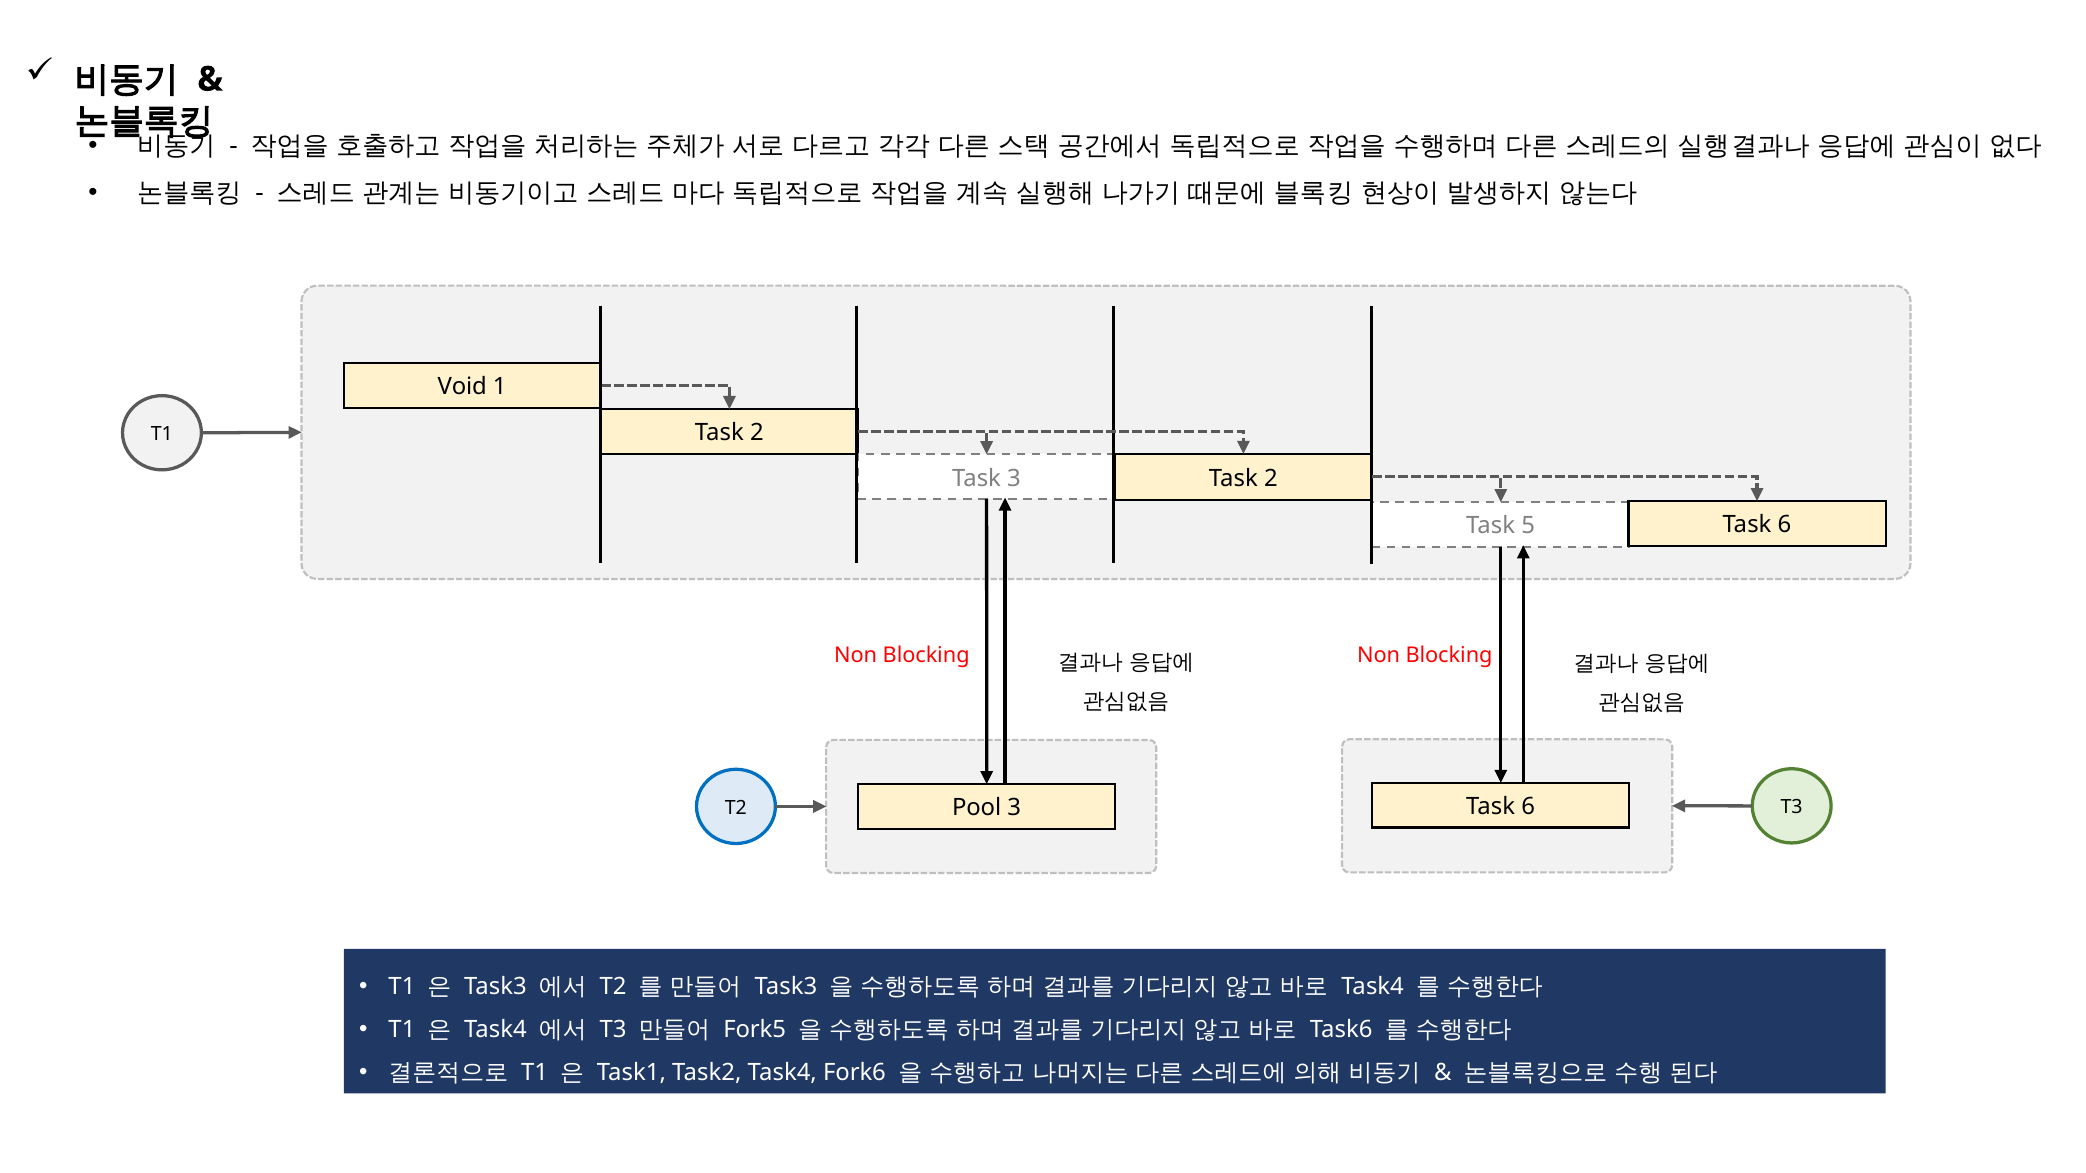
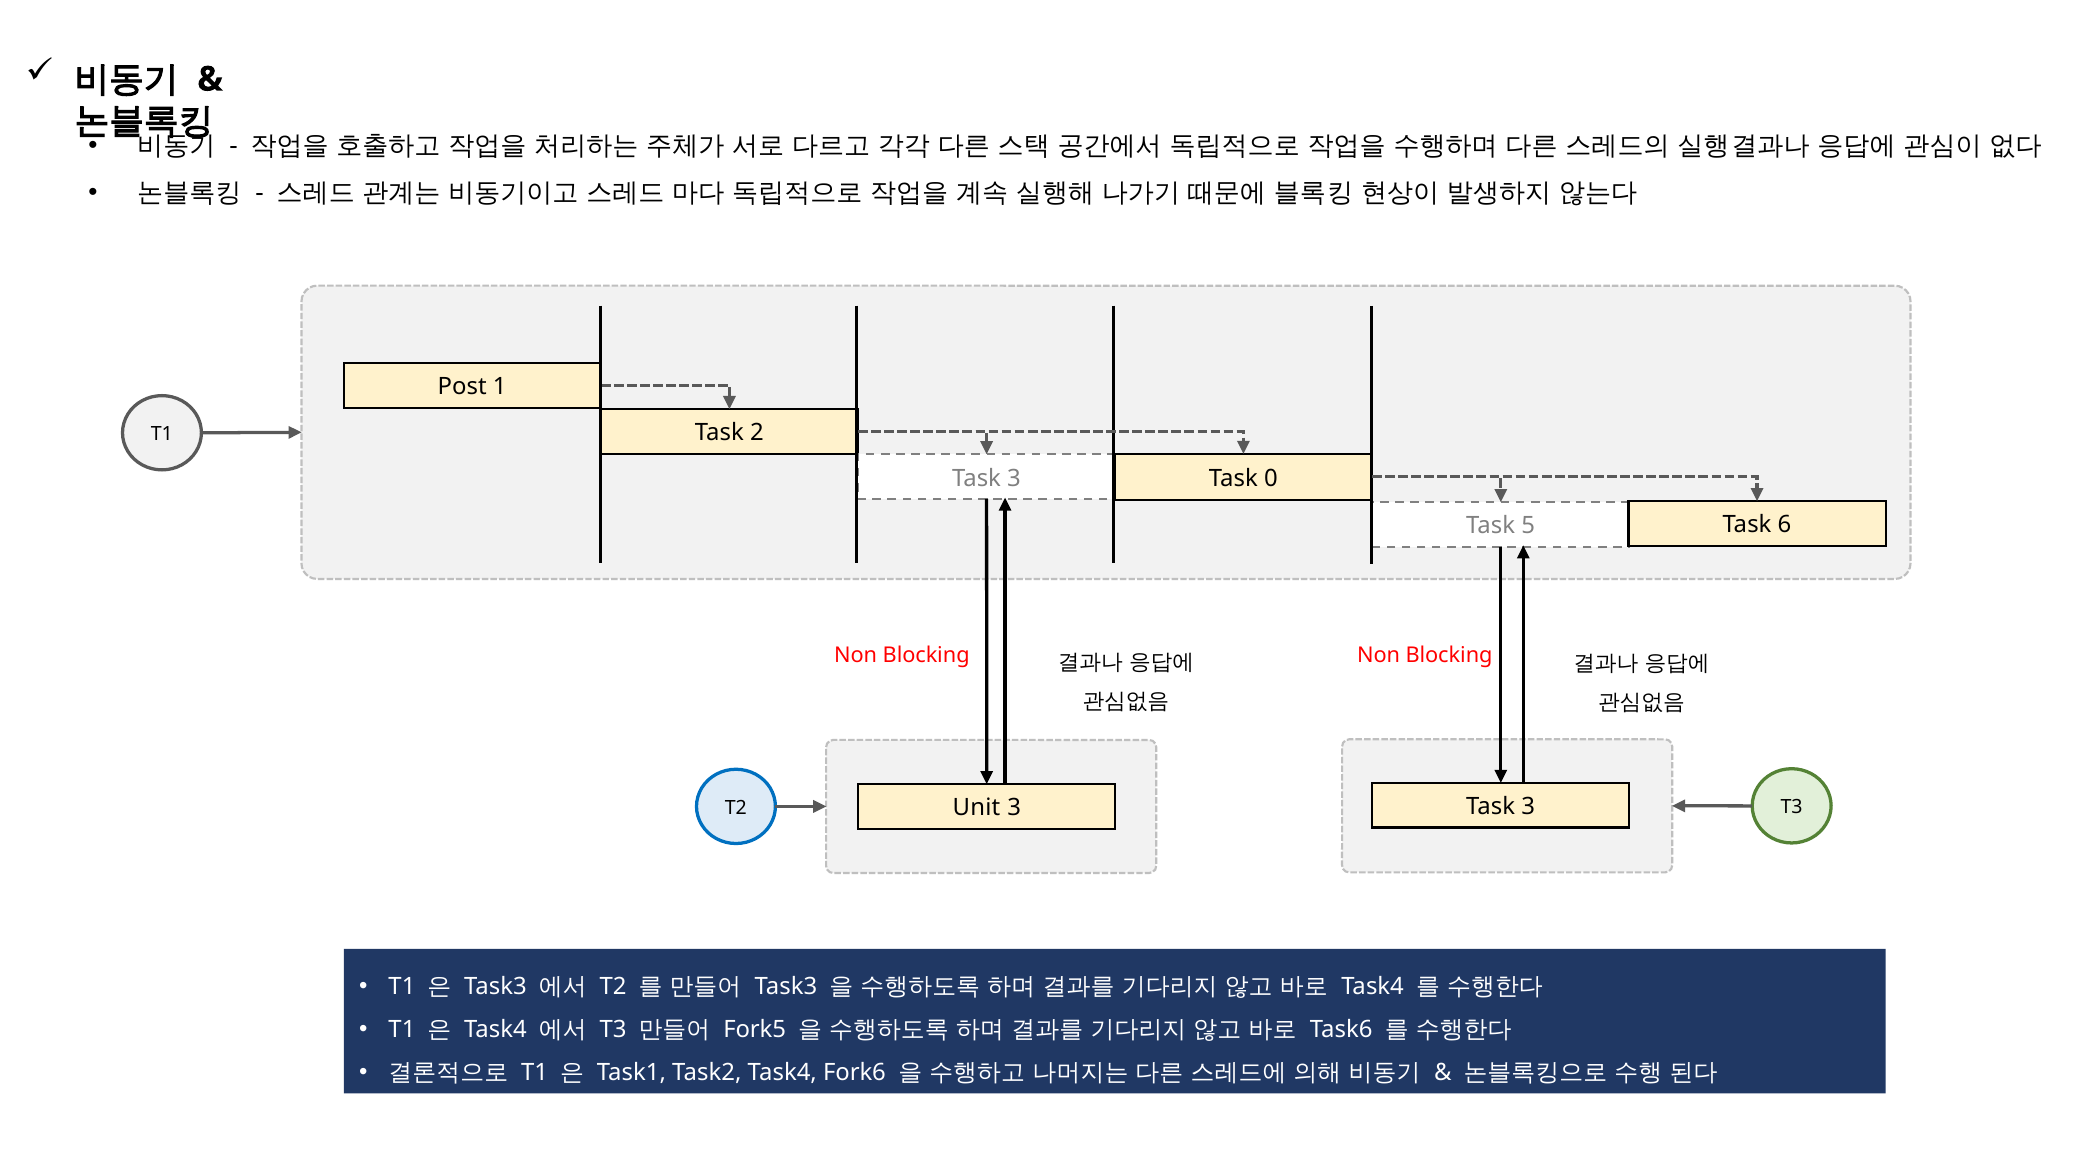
Void: Void -> Post
2 at (1271, 479): 2 -> 0
6 at (1528, 807): 6 -> 3
Pool: Pool -> Unit
